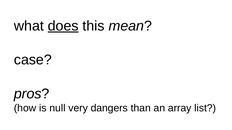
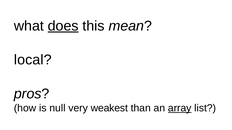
case: case -> local
dangers: dangers -> weakest
array underline: none -> present
